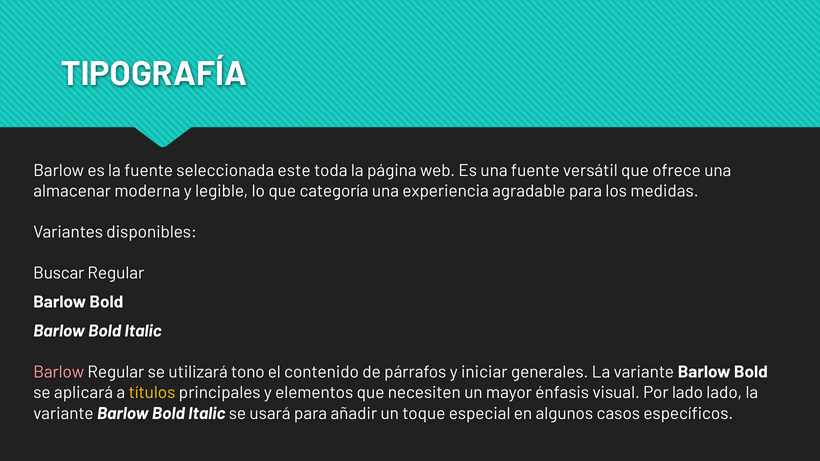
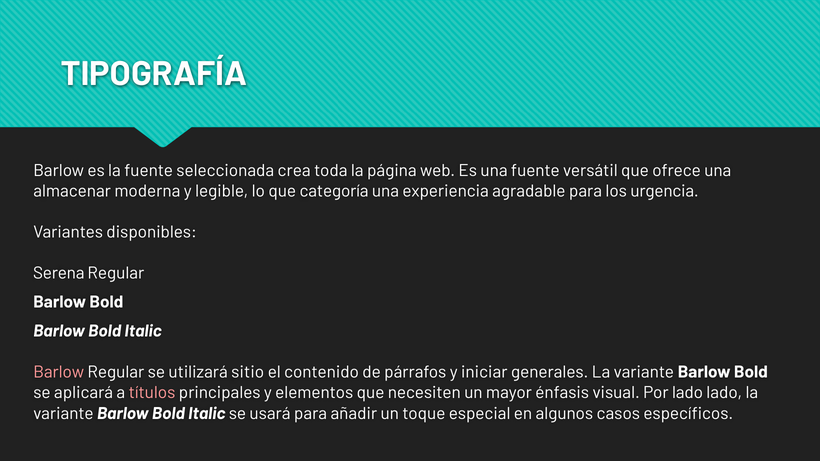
este: este -> crea
medidas: medidas -> urgencia
Buscar: Buscar -> Serena
tono: tono -> sitio
títulos colour: yellow -> pink
